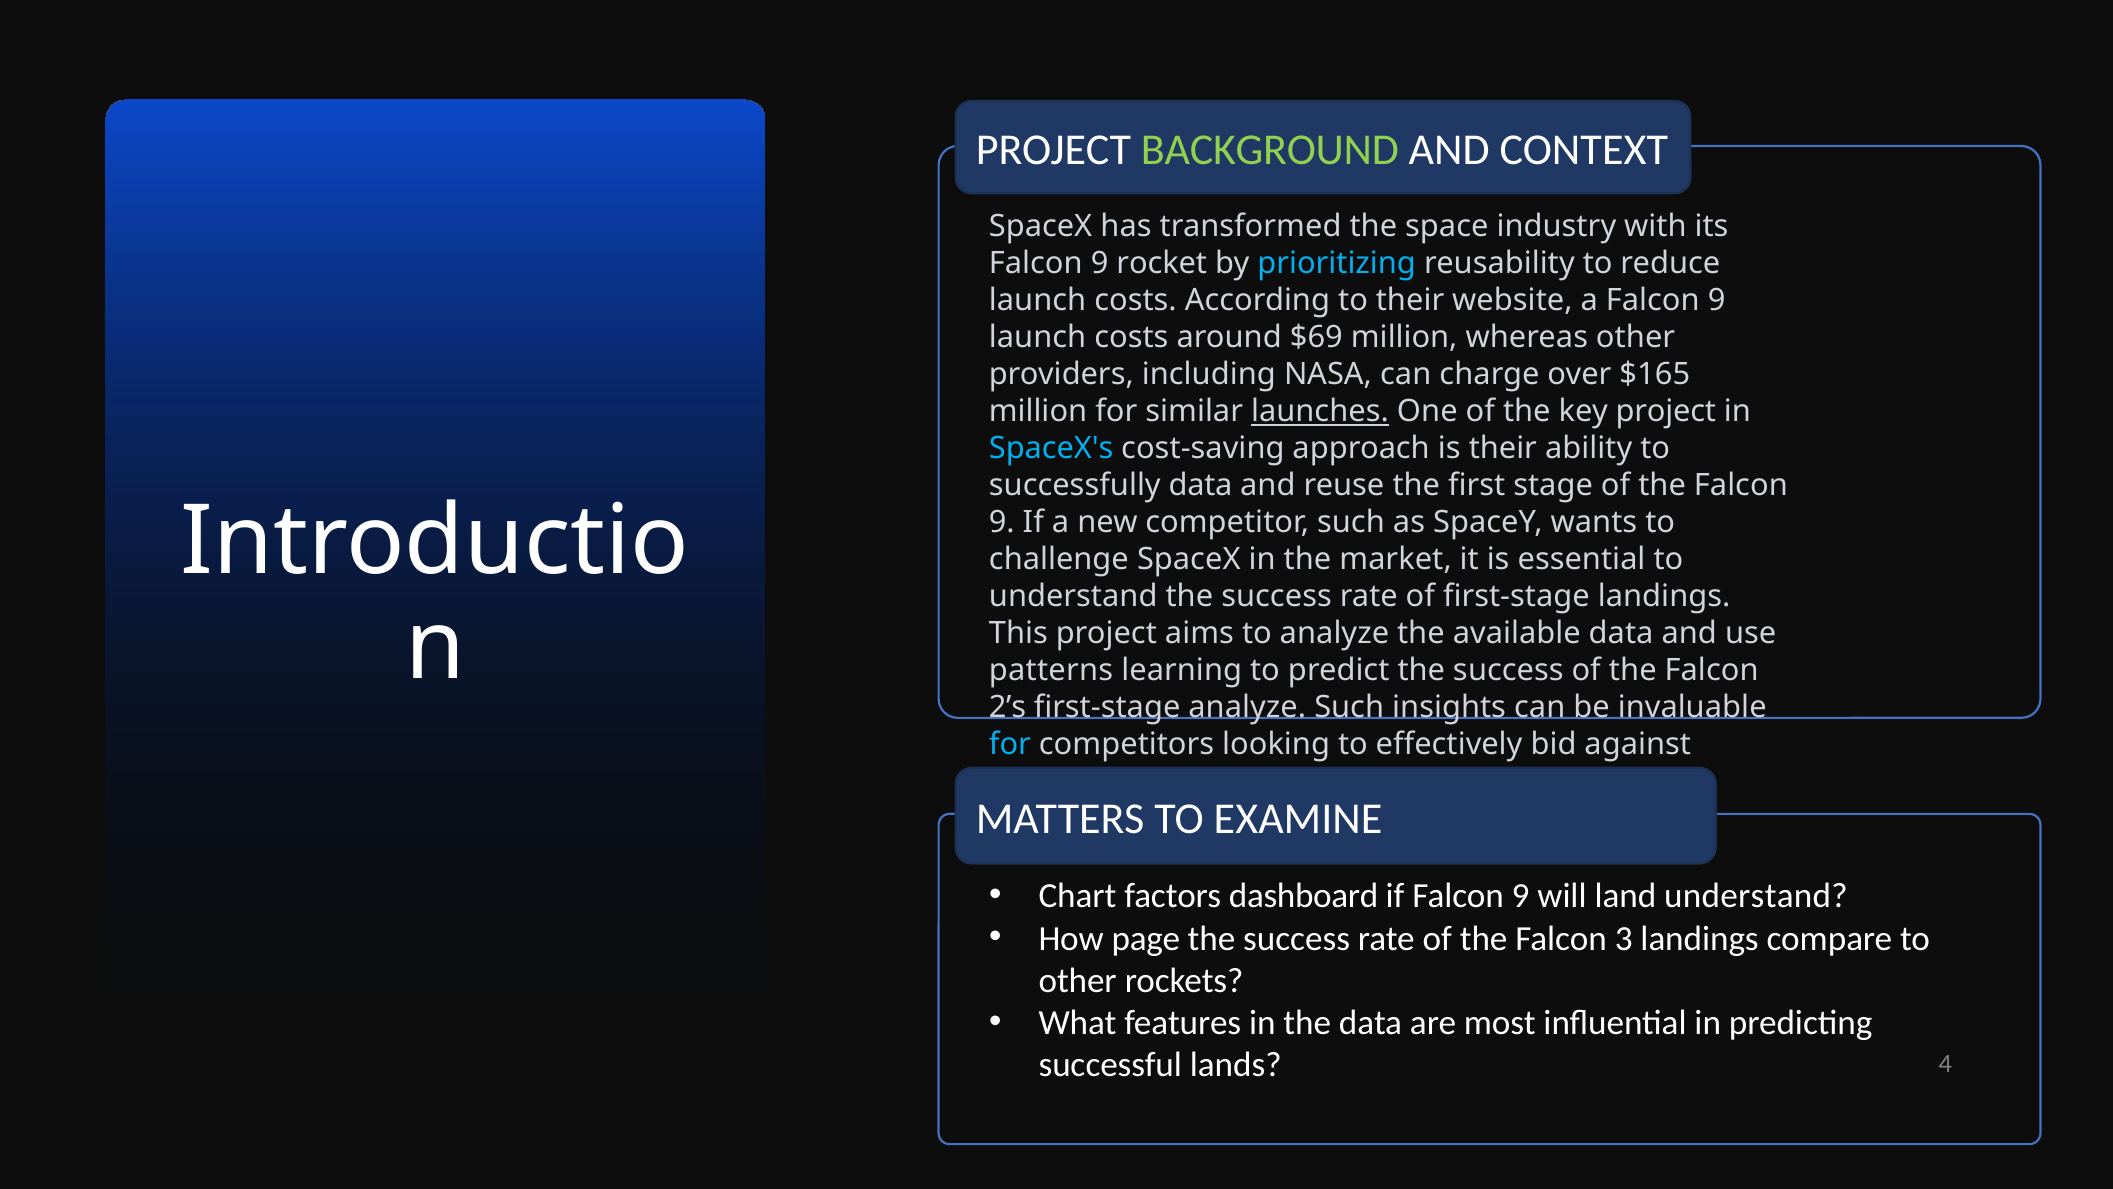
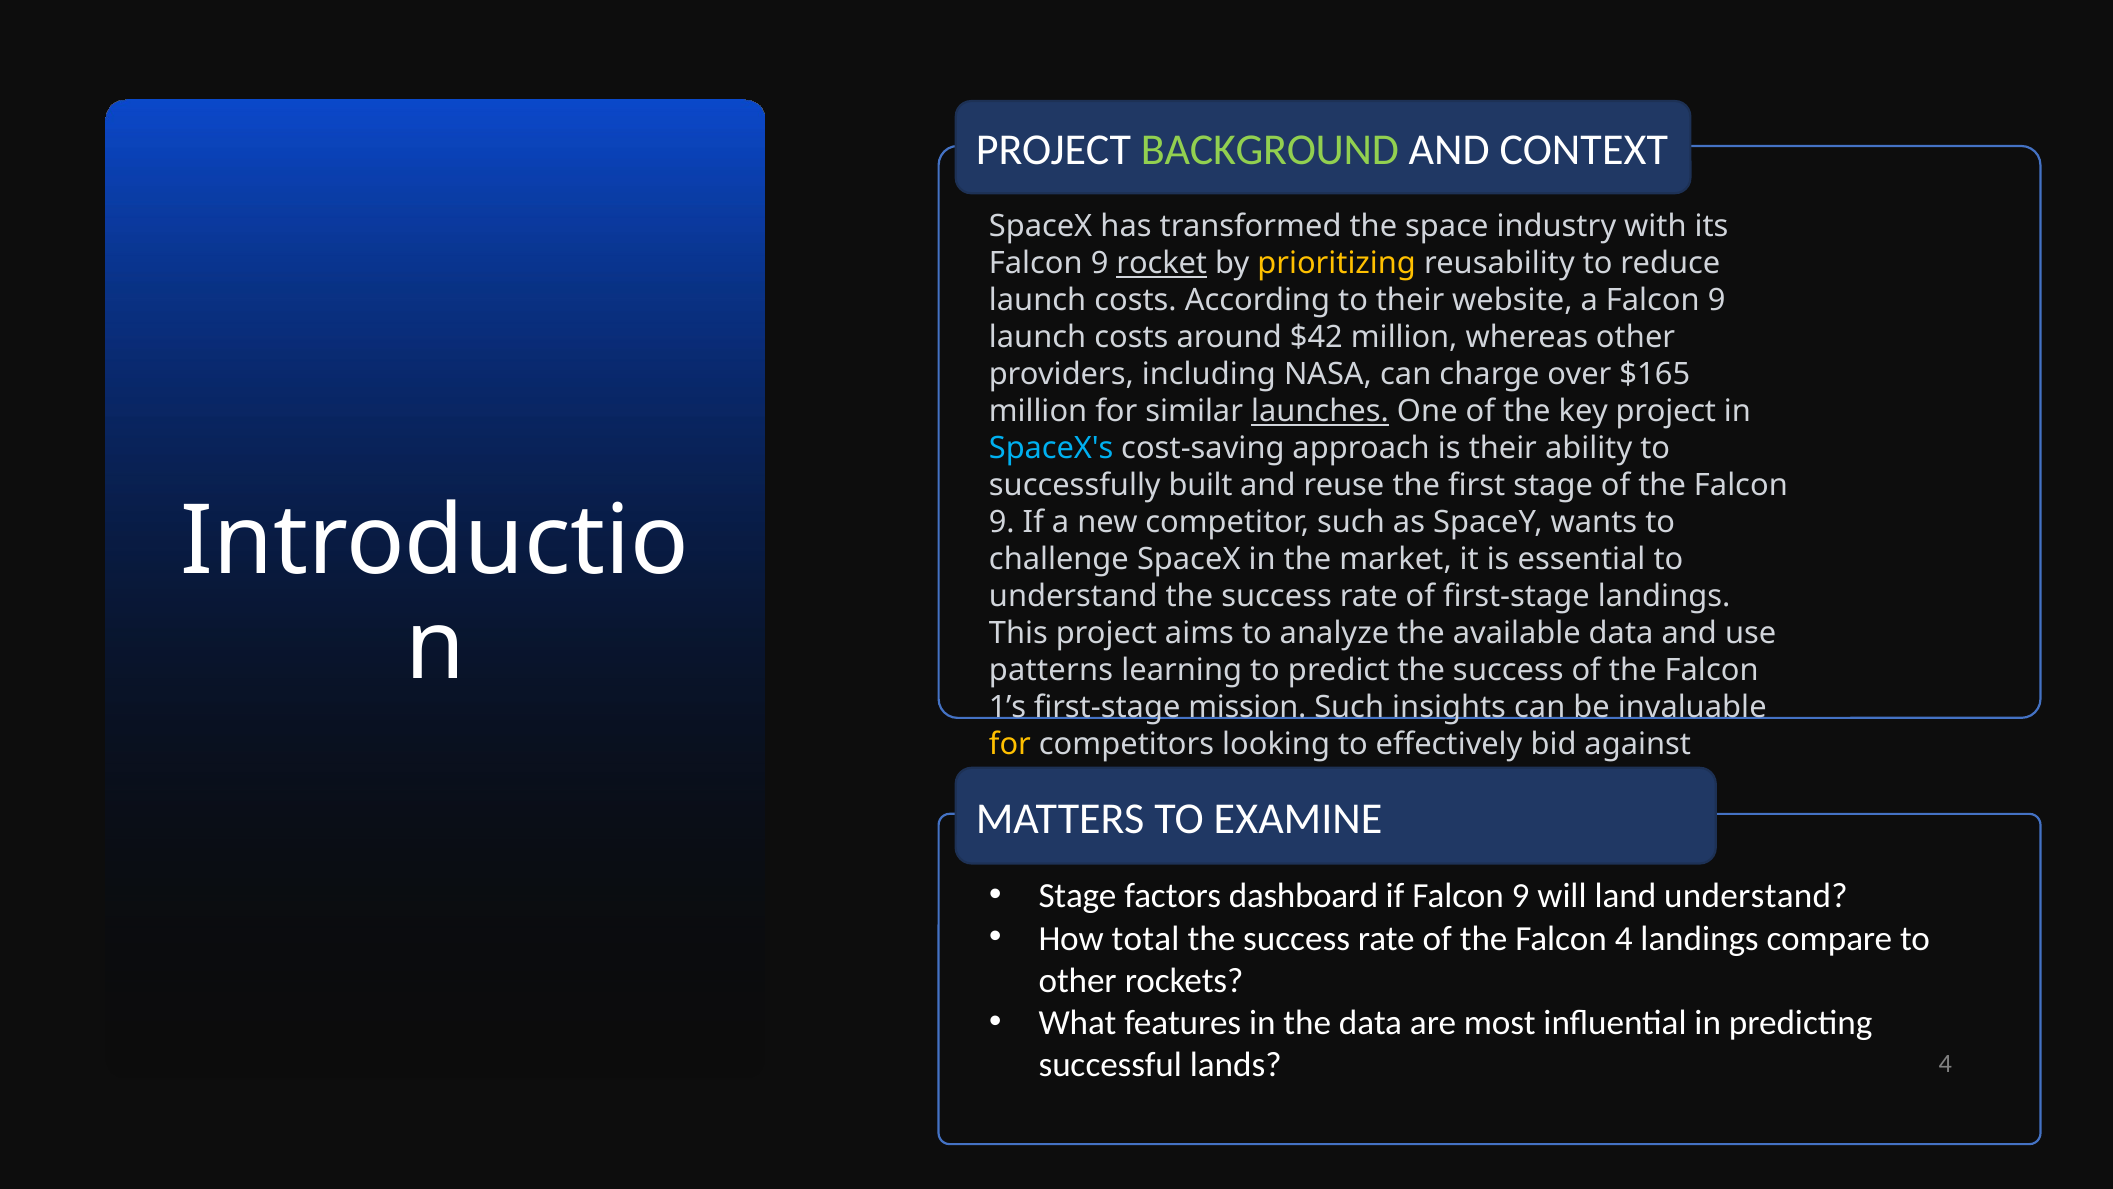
rocket underline: none -> present
prioritizing colour: light blue -> yellow
$69: $69 -> $42
successfully data: data -> built
2’s: 2’s -> 1’s
first-stage analyze: analyze -> mission
for at (1010, 744) colour: light blue -> yellow
Chart at (1077, 896): Chart -> Stage
page: page -> total
Falcon 3: 3 -> 4
